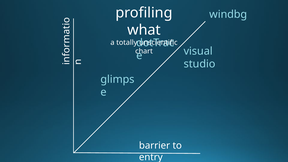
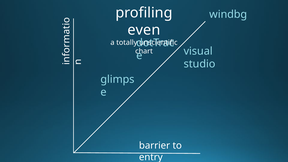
what: what -> even
